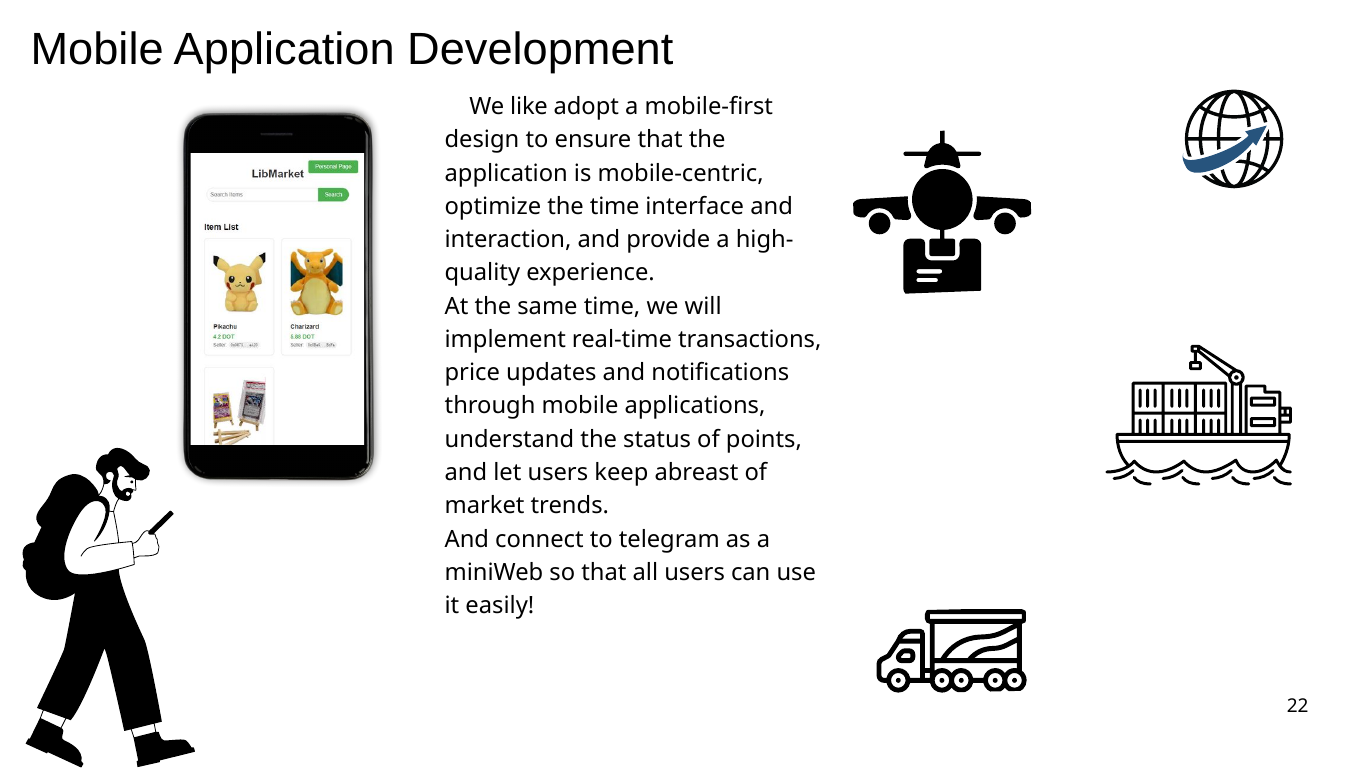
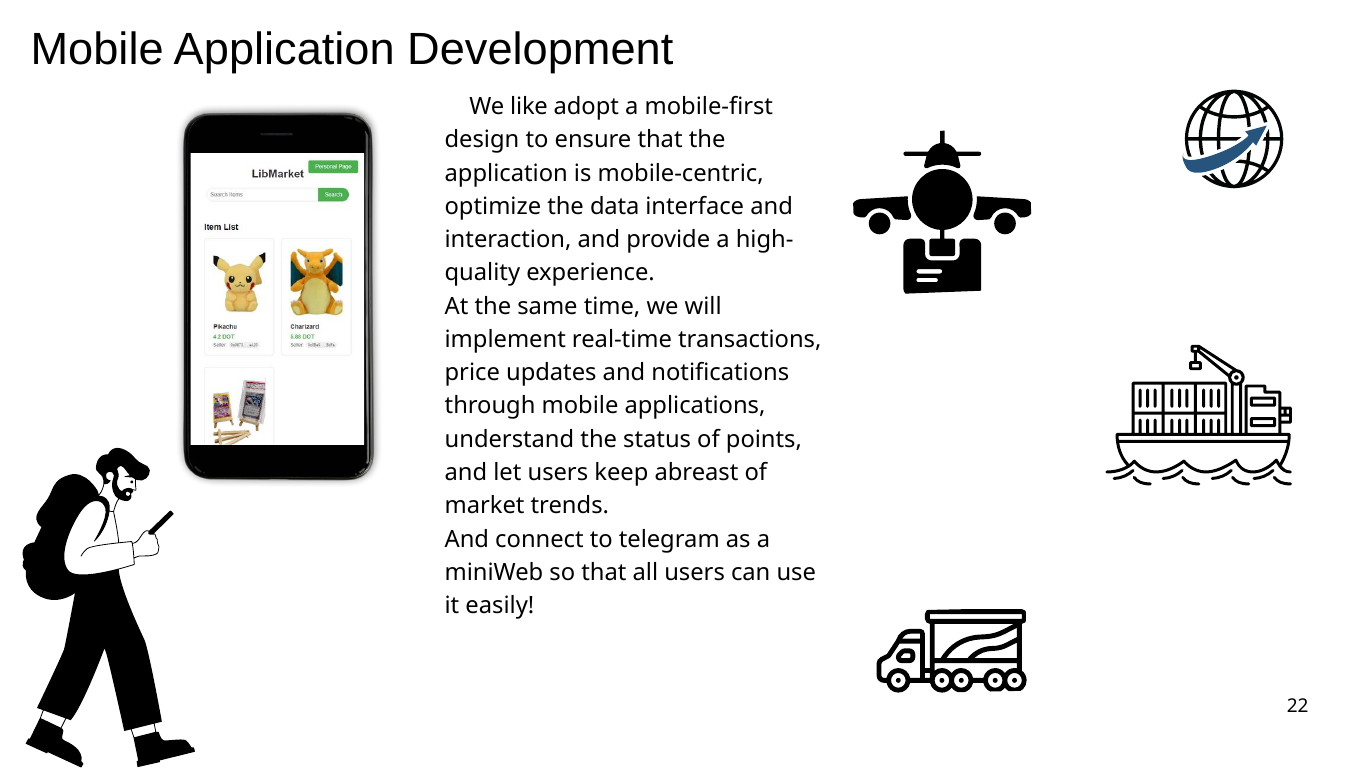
the time: time -> data
